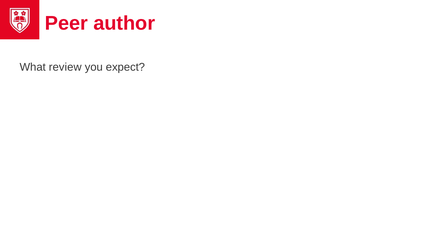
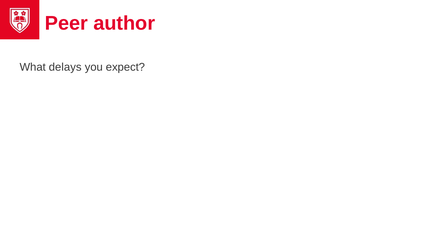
review: review -> delays
